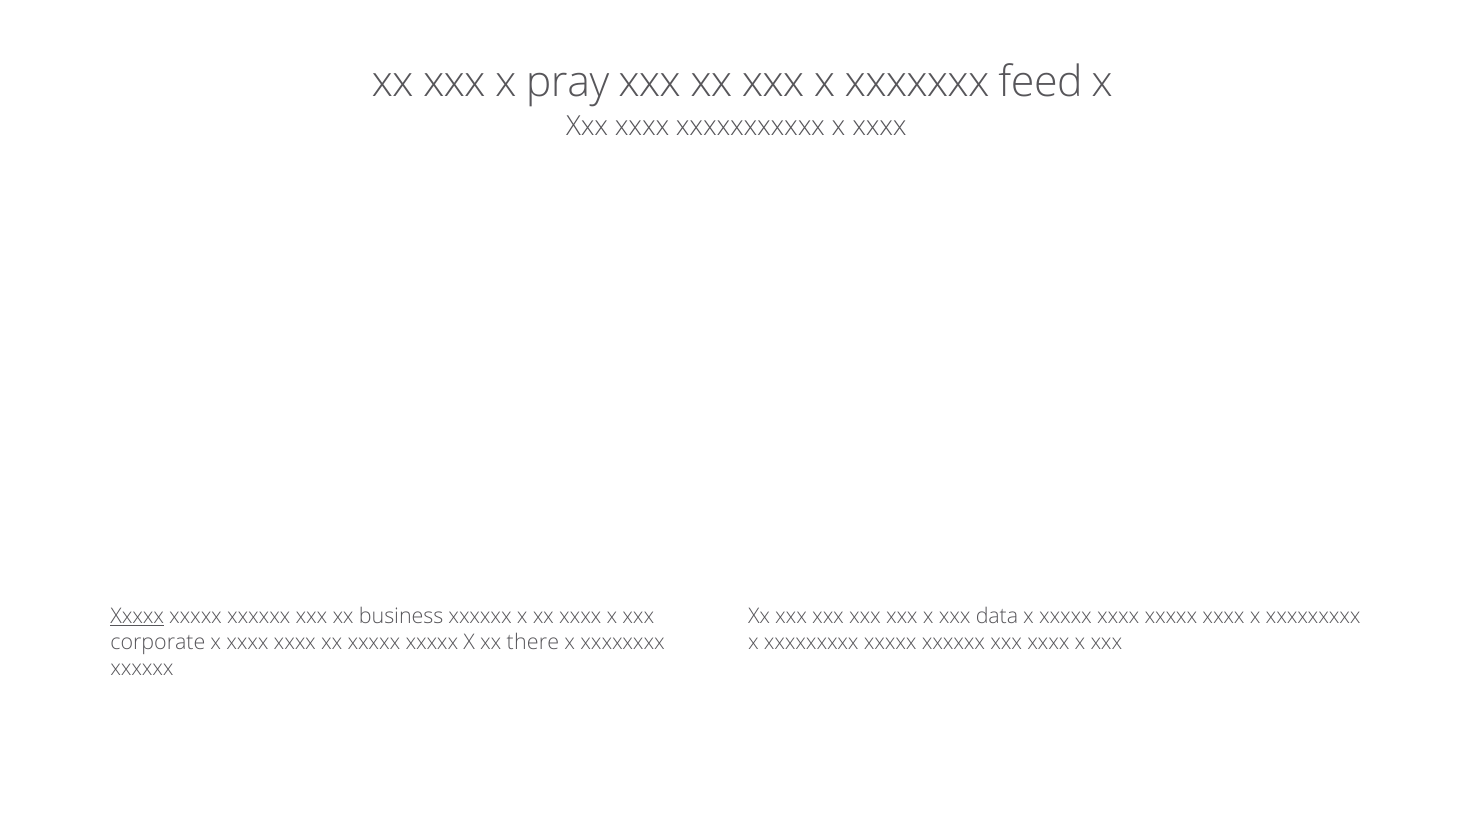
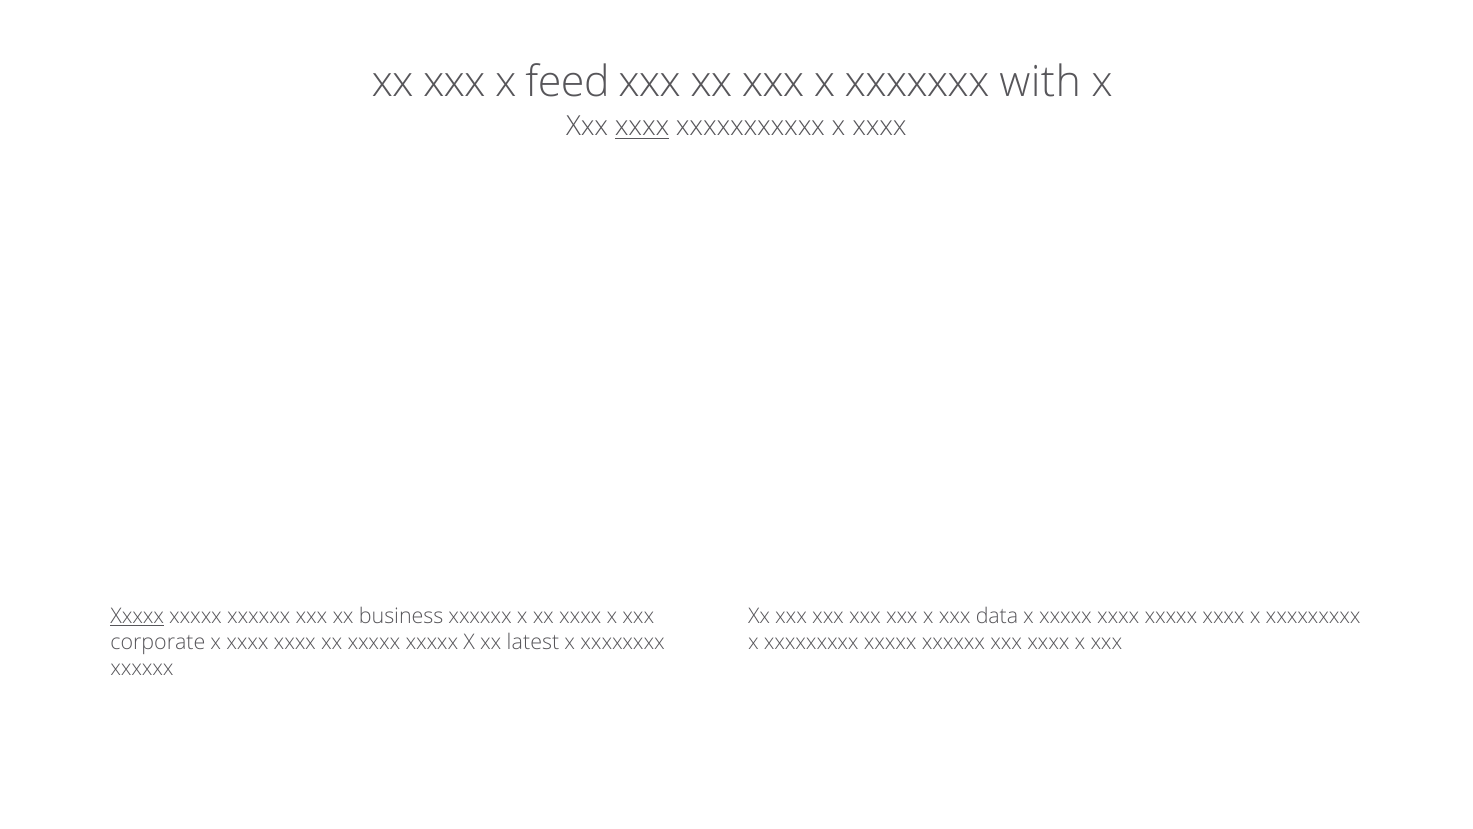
pray: pray -> feed
feed: feed -> with
xxxx at (642, 126) underline: none -> present
there: there -> latest
